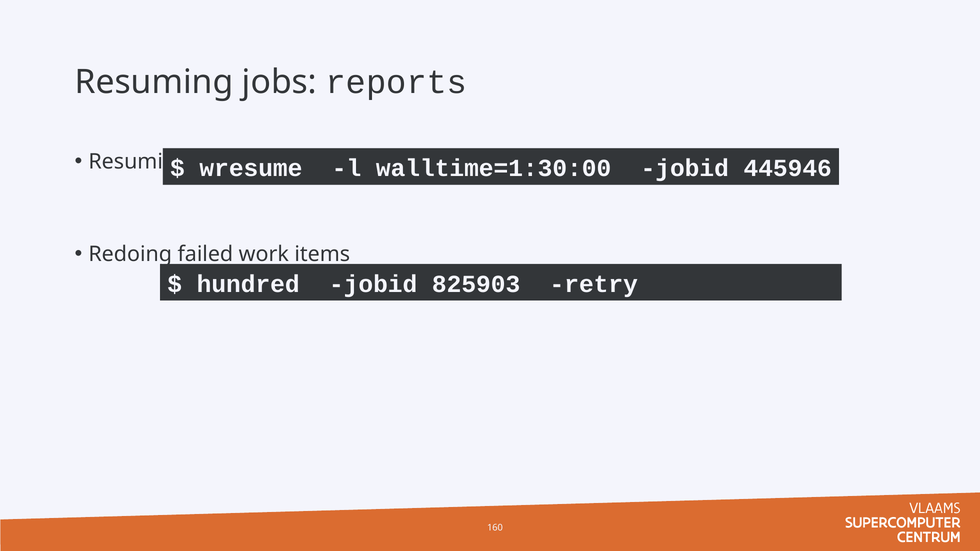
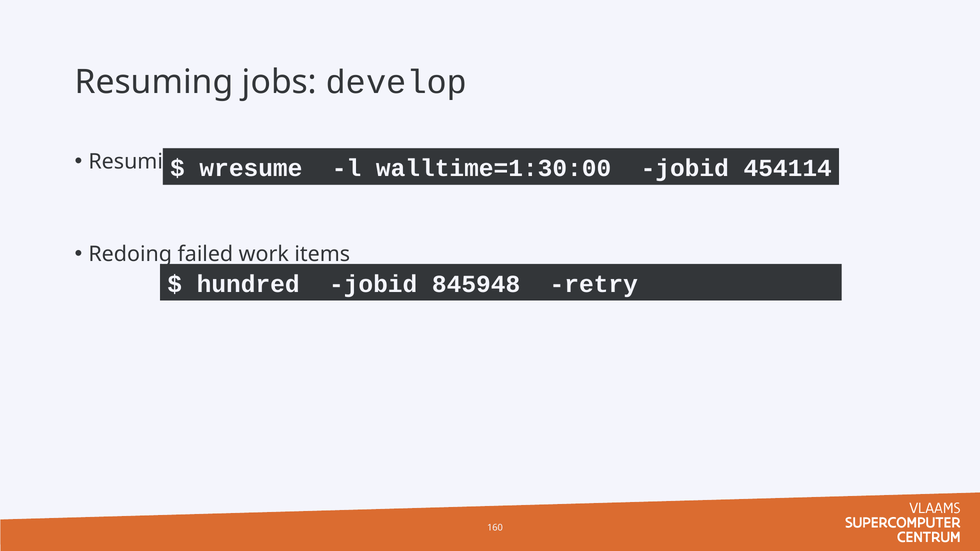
reports: reports -> develop
445946: 445946 -> 454114
825903: 825903 -> 845948
